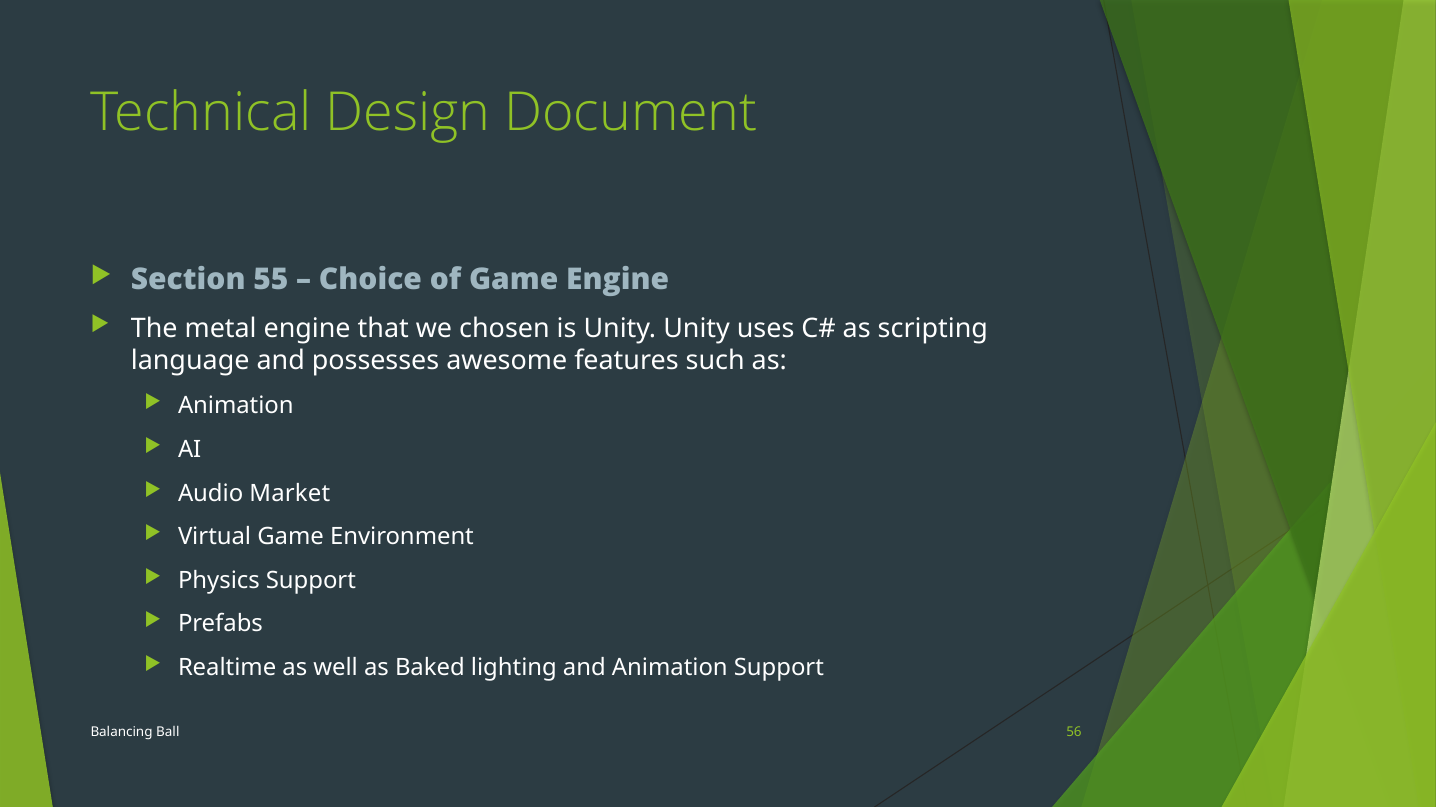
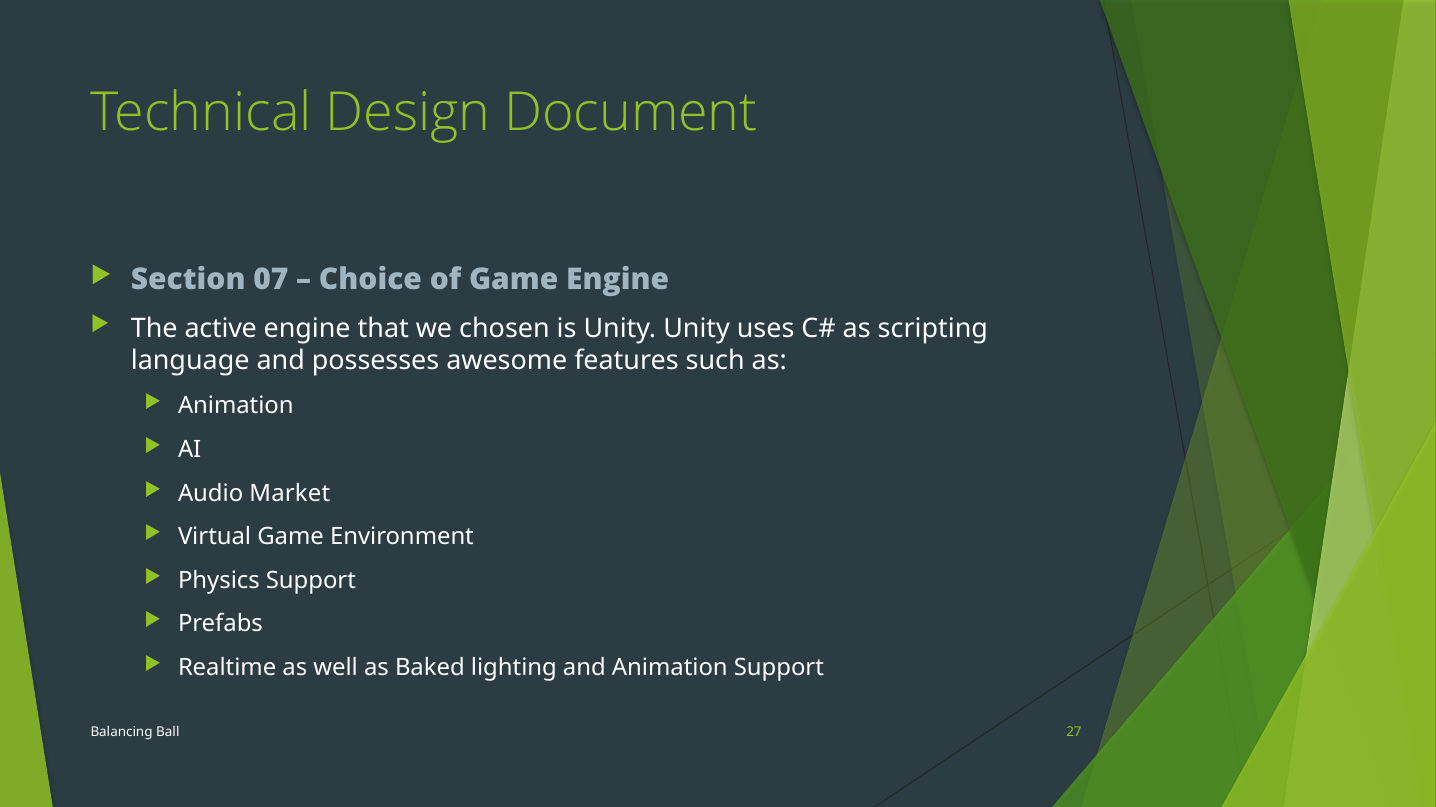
55: 55 -> 07
metal: metal -> active
56: 56 -> 27
